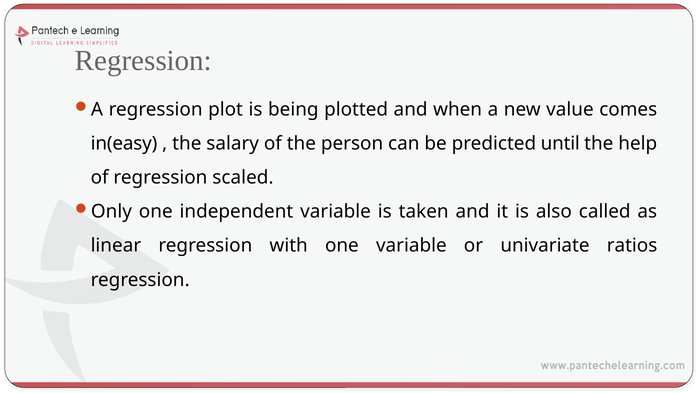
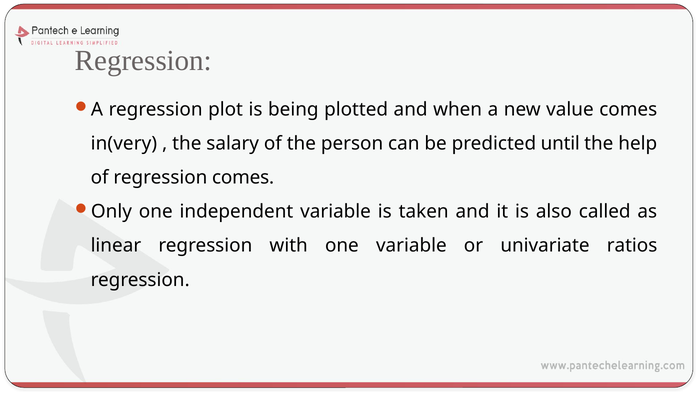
in(easy: in(easy -> in(very
regression scaled: scaled -> comes
